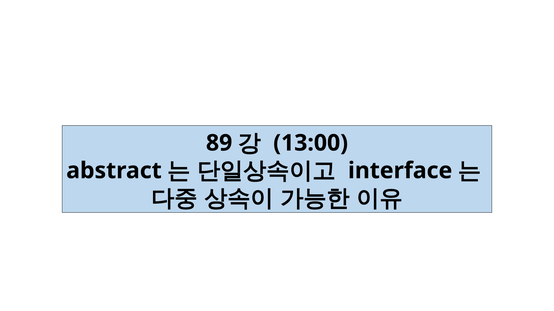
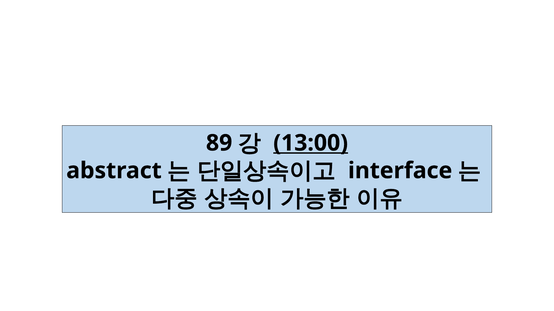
13:00 underline: none -> present
